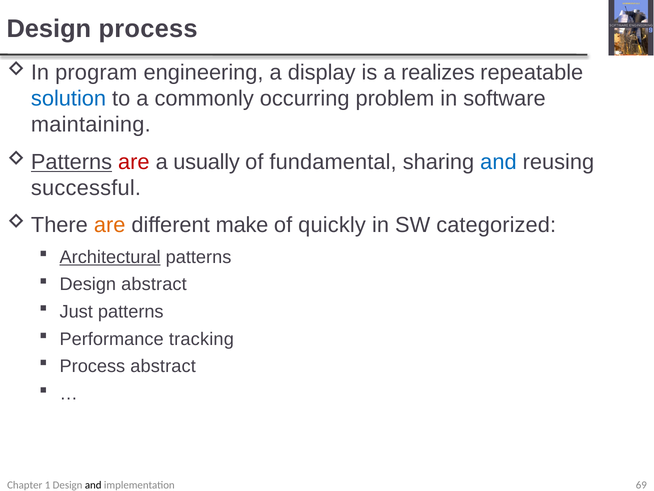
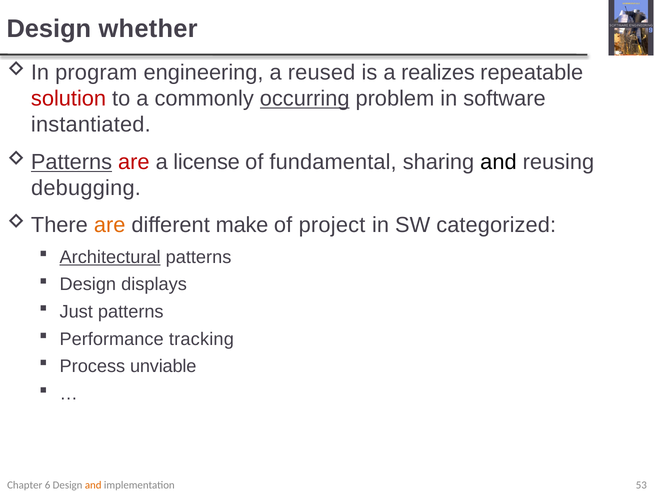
Design process: process -> whether
display: display -> reused
solution colour: blue -> red
occurring underline: none -> present
maintaining: maintaining -> instantiated
usually: usually -> license
and at (498, 162) colour: blue -> black
successful: successful -> debugging
quickly: quickly -> project
Design abstract: abstract -> displays
Process abstract: abstract -> unviable
1: 1 -> 6
and at (93, 485) colour: black -> orange
69: 69 -> 53
